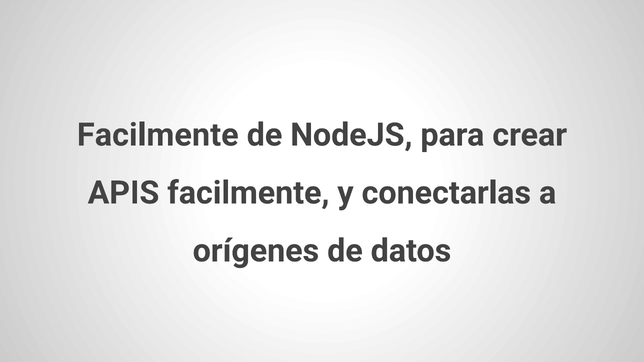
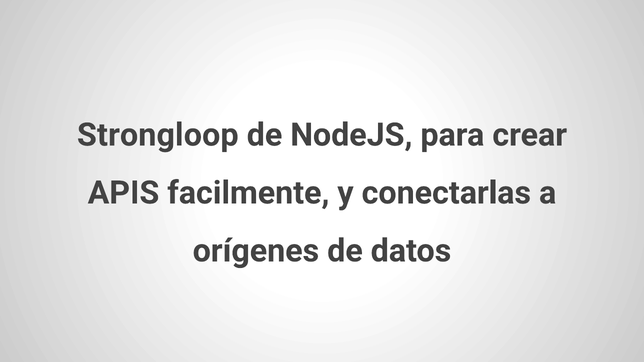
Facilmente at (158, 135): Facilmente -> Strongloop
